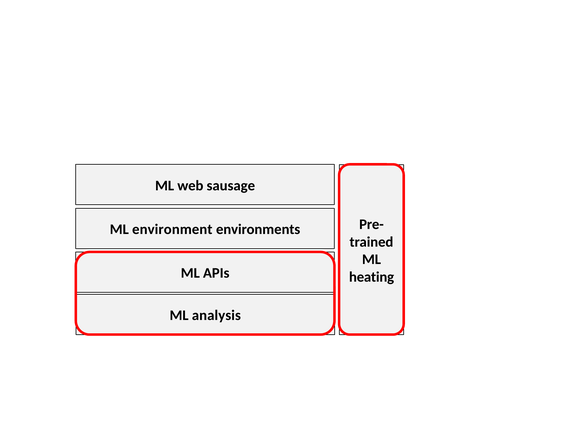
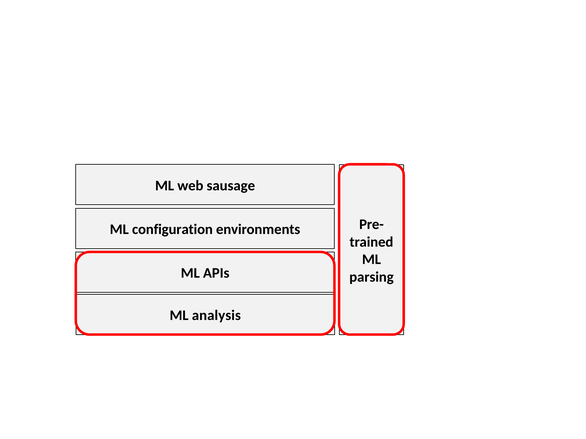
environment: environment -> configuration
heating: heating -> parsing
